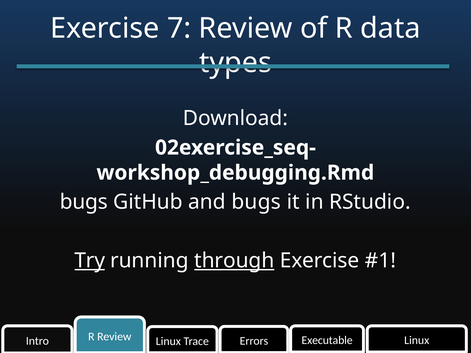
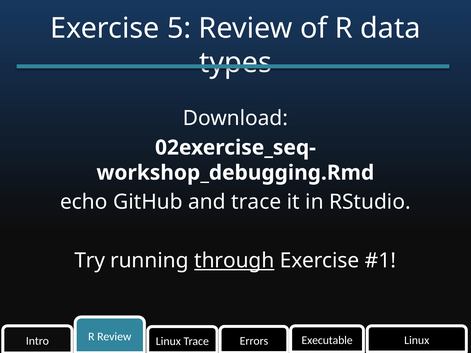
7: 7 -> 5
bugs at (84, 202): bugs -> echo
and bugs: bugs -> trace
Try underline: present -> none
